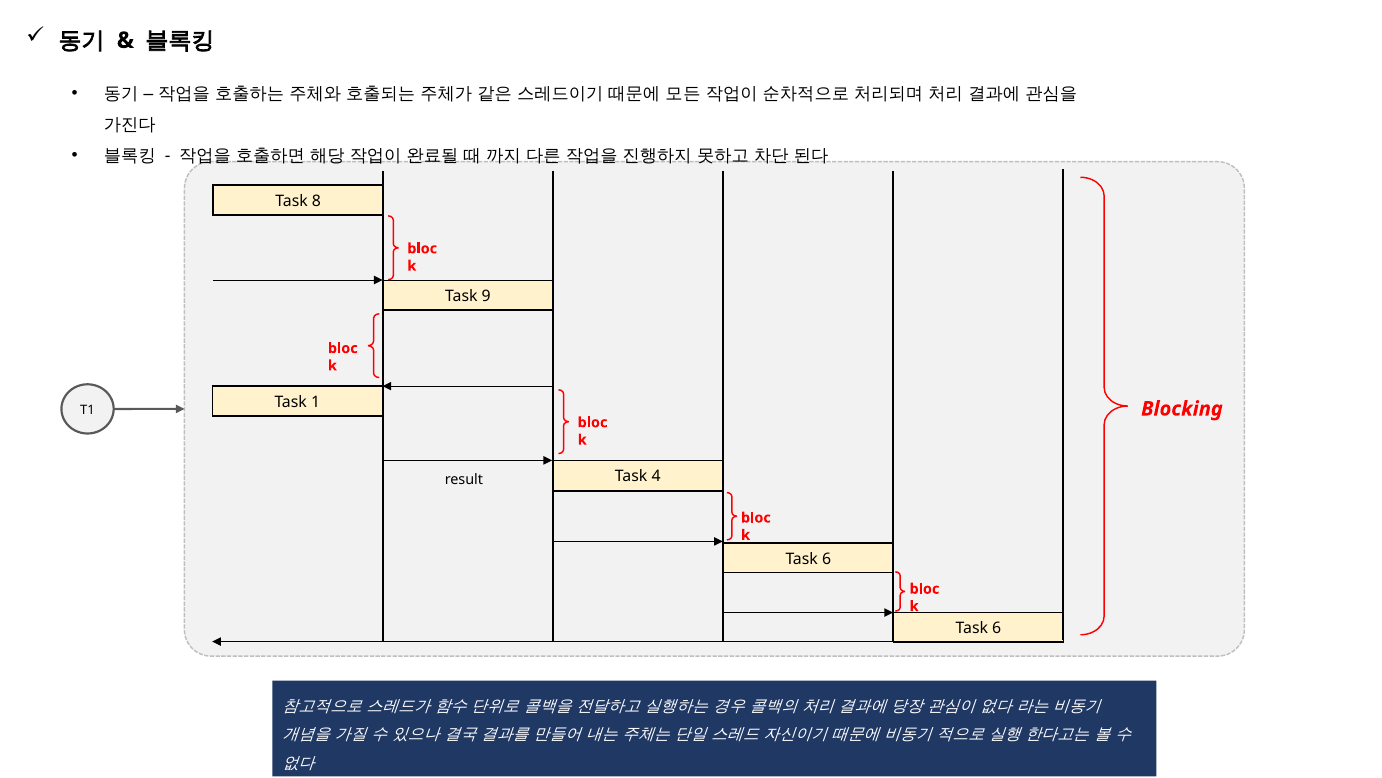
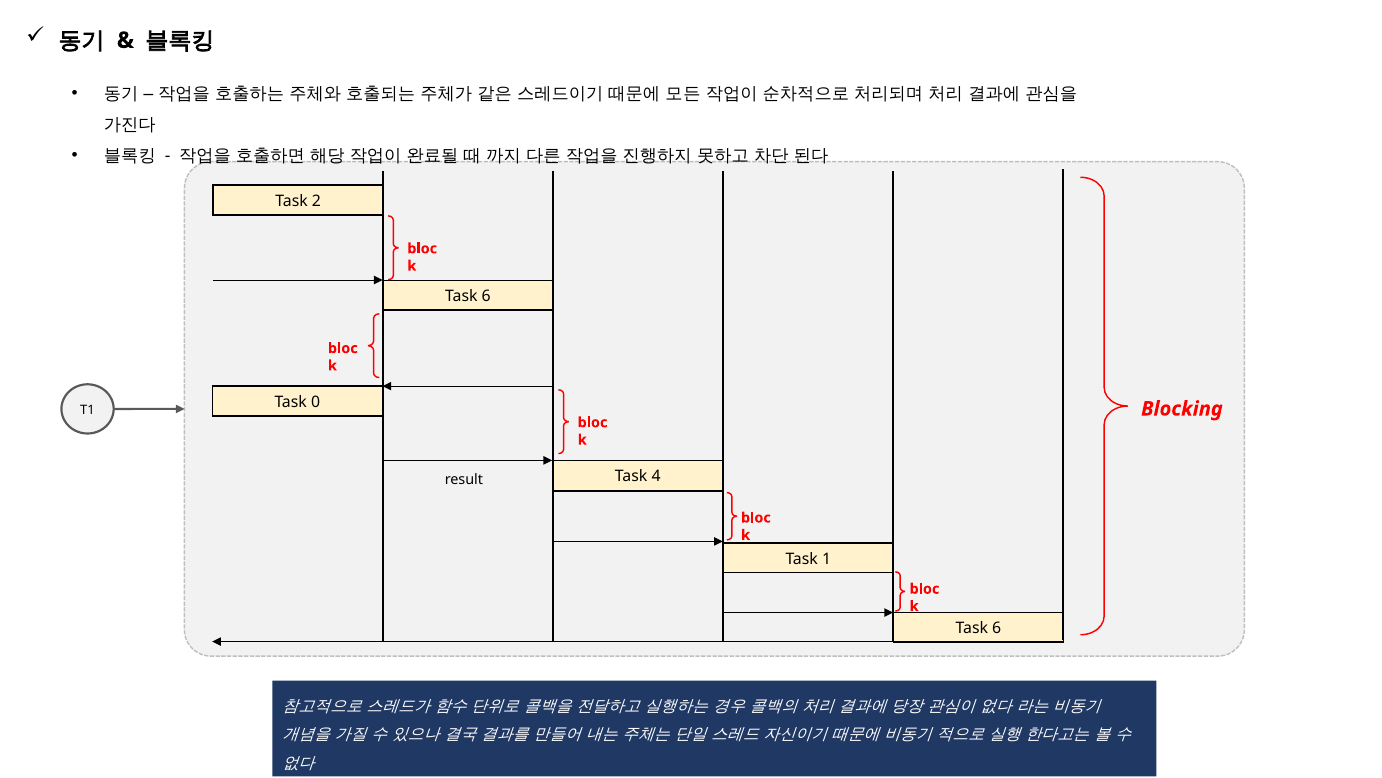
8: 8 -> 2
9 at (486, 296): 9 -> 6
1: 1 -> 0
6 at (827, 559): 6 -> 1
